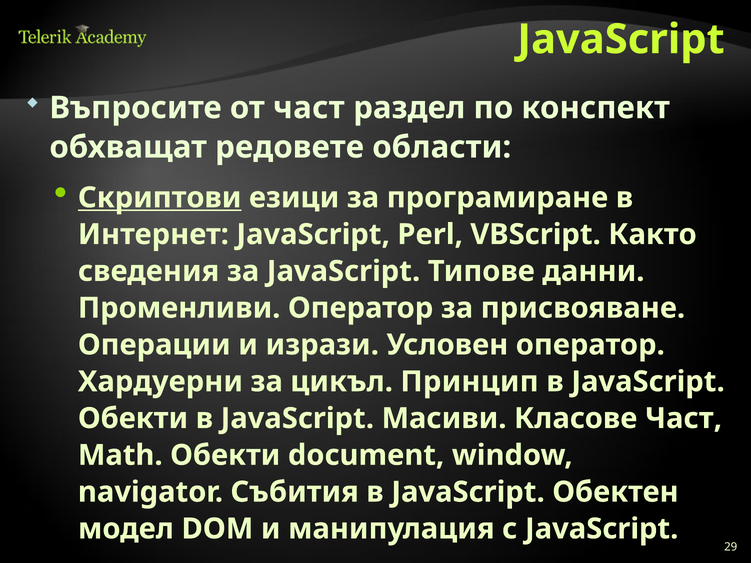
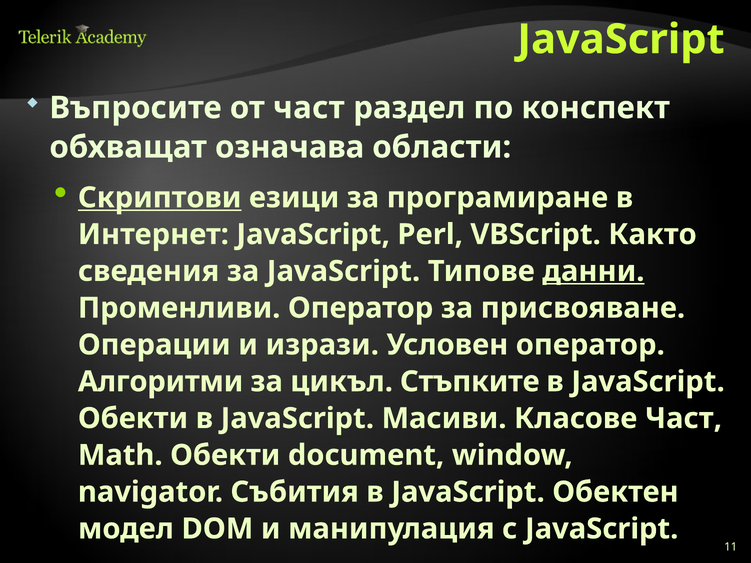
редовете: редовете -> означава
данни underline: none -> present
Хардуерни: Хардуерни -> Алгоритми
Принцип: Принцип -> Стъпките
29: 29 -> 11
